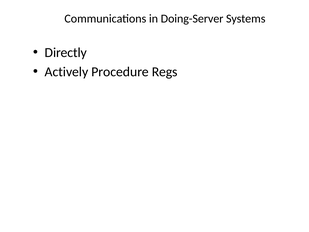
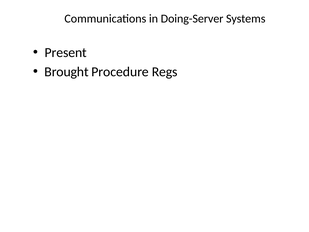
Directly: Directly -> Present
Actively: Actively -> Brought
